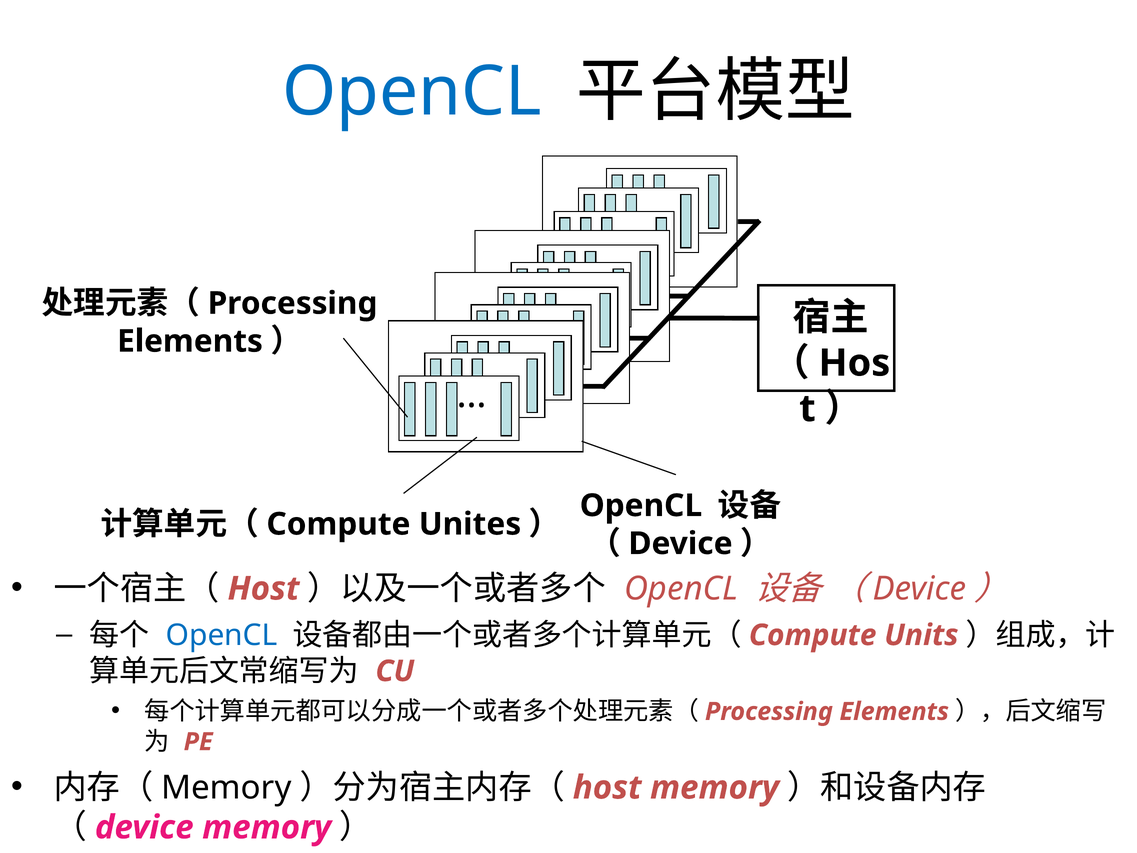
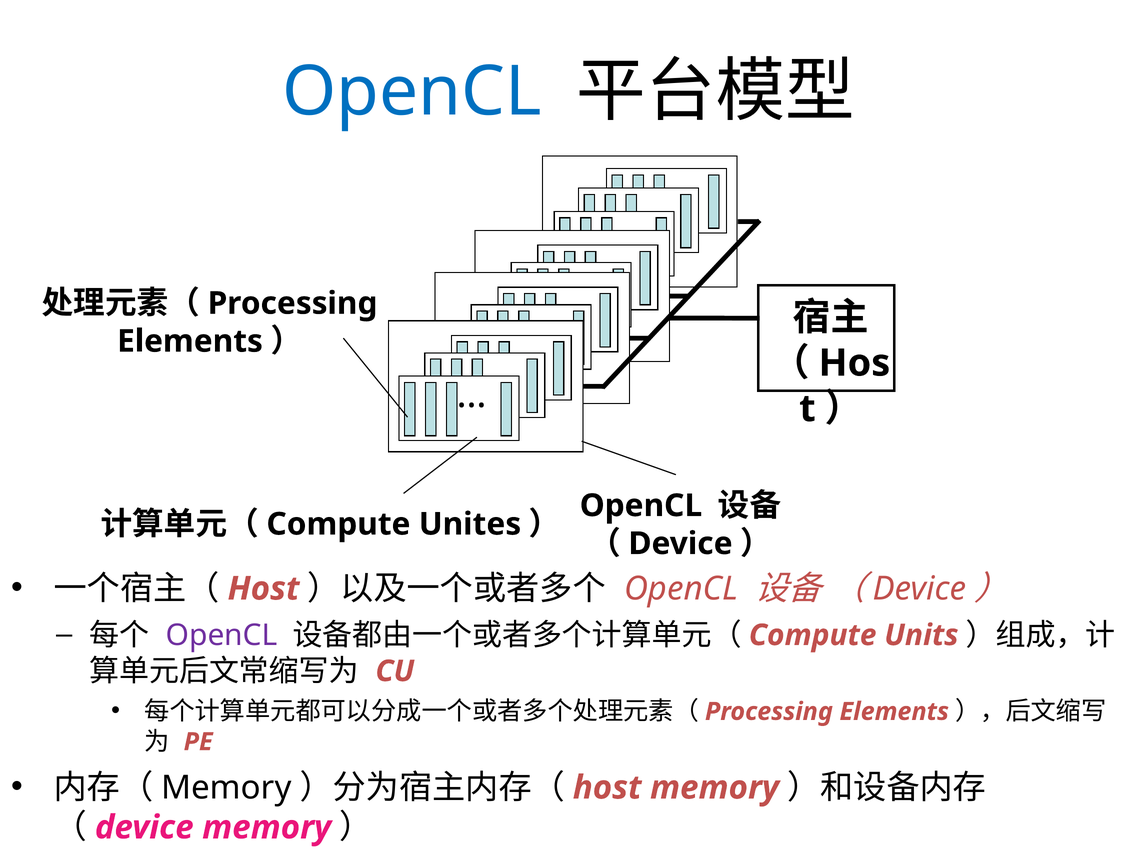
OpenCL at (222, 635) colour: blue -> purple
